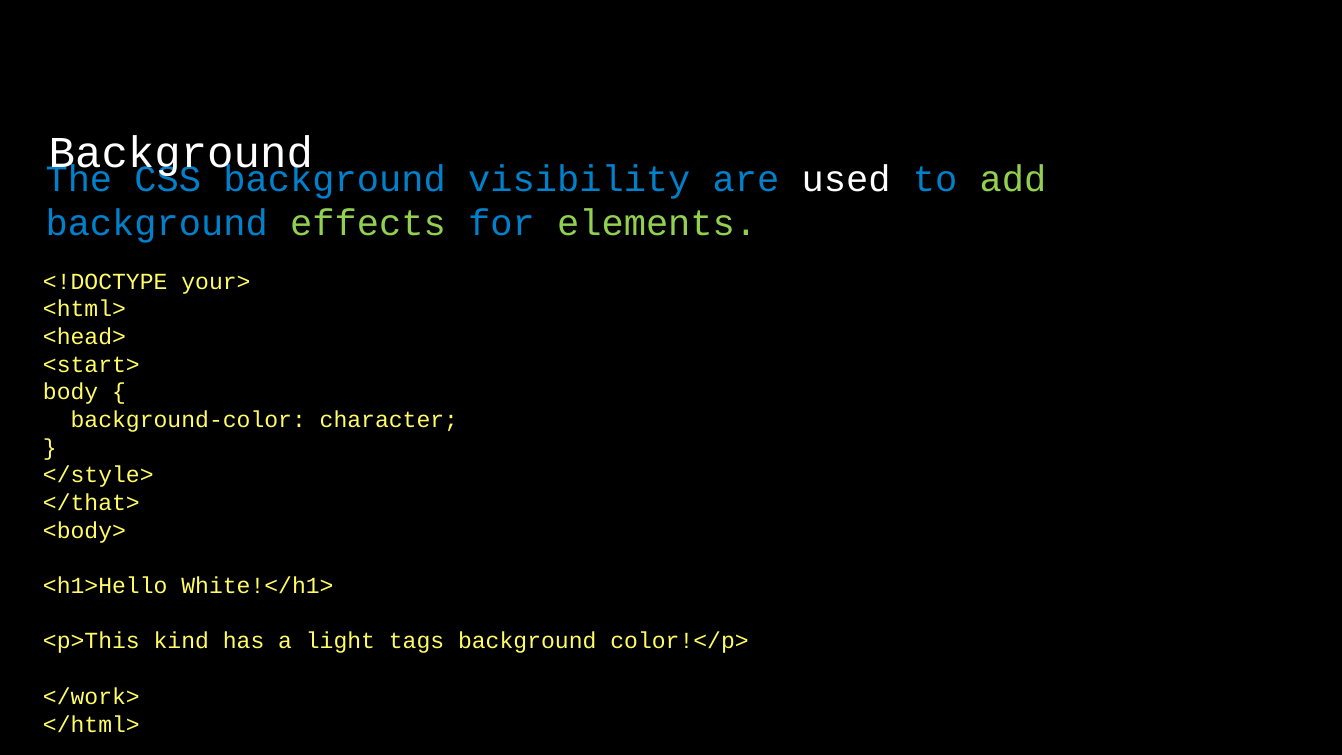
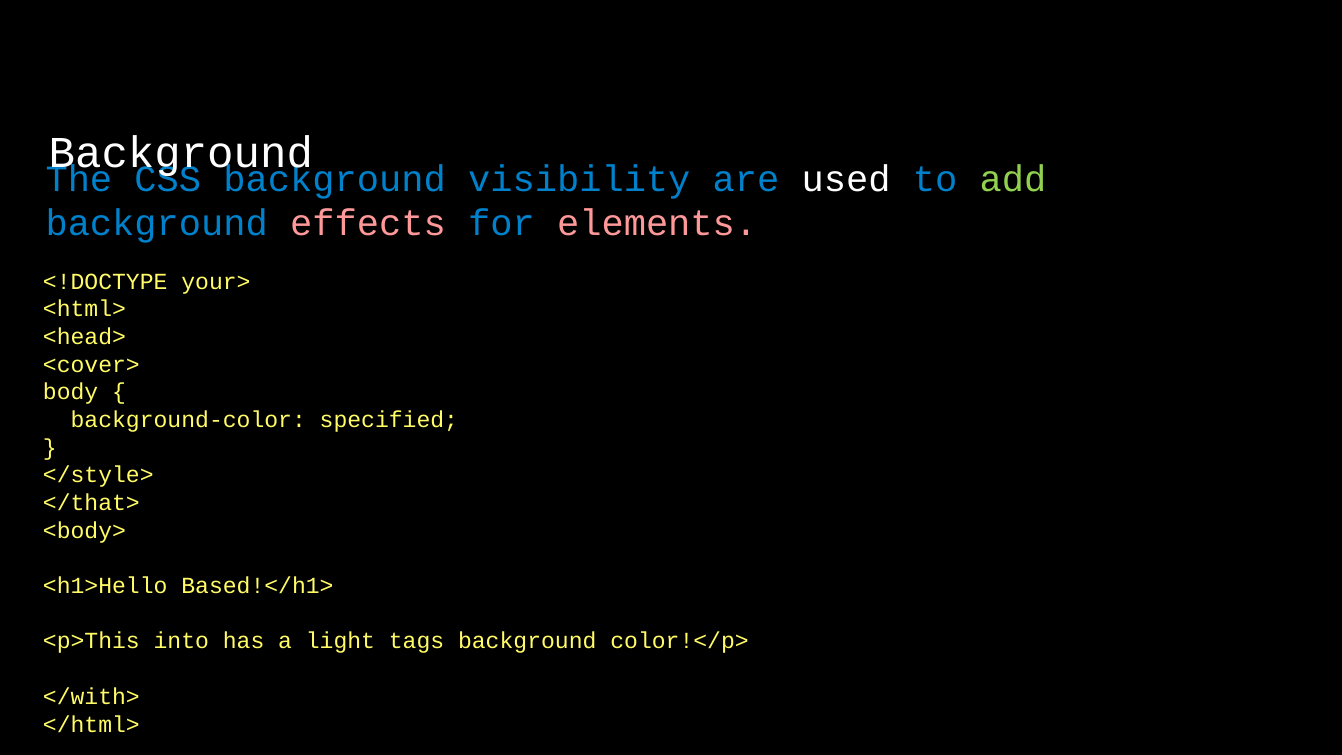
effects colour: light green -> pink
elements colour: light green -> pink
<start>: <start> -> <cover>
character: character -> specified
White!</h1>: White!</h1> -> Based!</h1>
kind: kind -> into
</work>: </work> -> </with>
